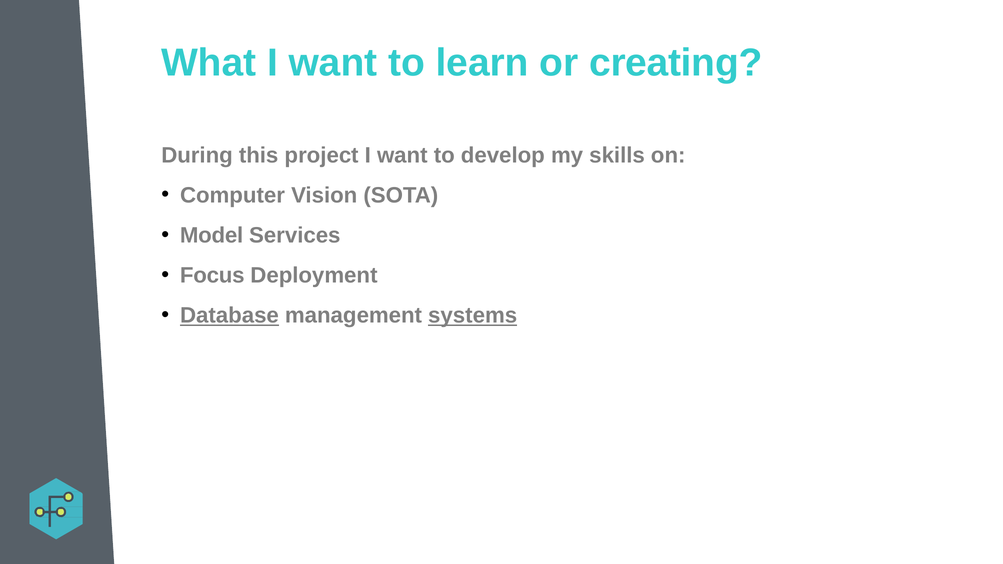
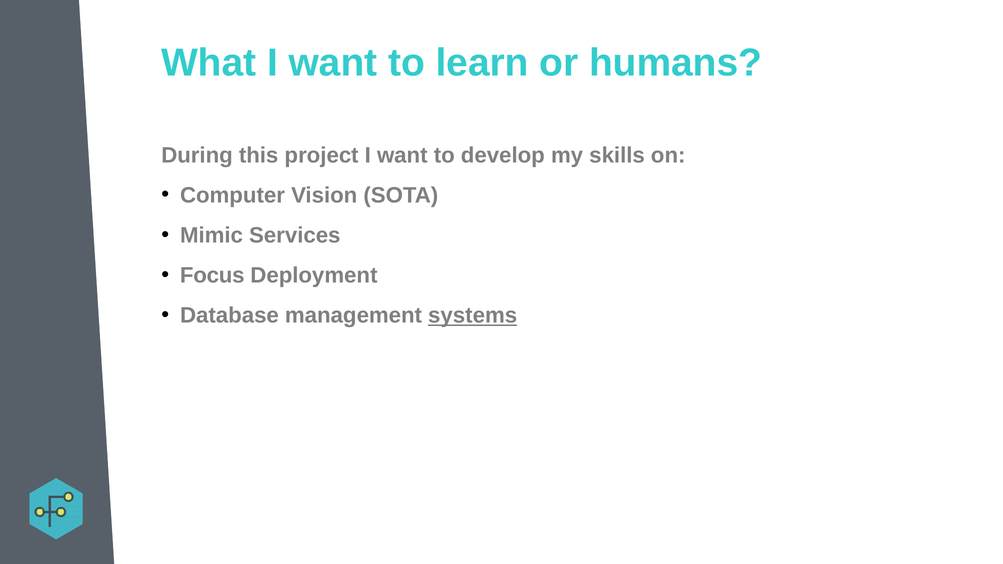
creating: creating -> humans
Model: Model -> Mimic
Database underline: present -> none
